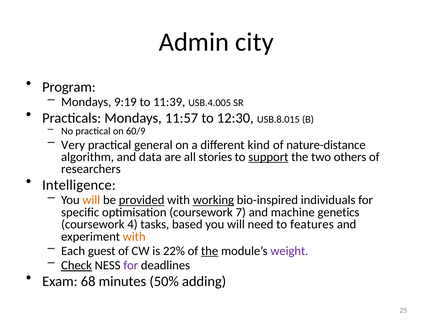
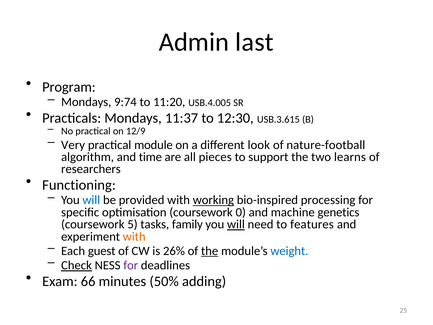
city: city -> last
9:19: 9:19 -> 9:74
11:39: 11:39 -> 11:20
11:57: 11:57 -> 11:37
USB.8.015: USB.8.015 -> USB.3.615
60/9: 60/9 -> 12/9
general: general -> module
kind: kind -> look
nature-distance: nature-distance -> nature-football
data: data -> time
stories: stories -> pieces
support underline: present -> none
others: others -> learns
Intelligence: Intelligence -> Functioning
will at (91, 200) colour: orange -> blue
provided underline: present -> none
individuals: individuals -> processing
7: 7 -> 0
4: 4 -> 5
based: based -> family
will at (236, 224) underline: none -> present
22%: 22% -> 26%
weight colour: purple -> blue
68: 68 -> 66
